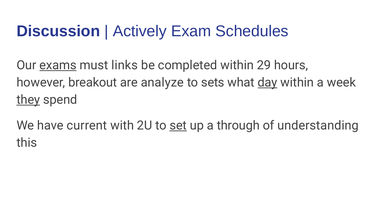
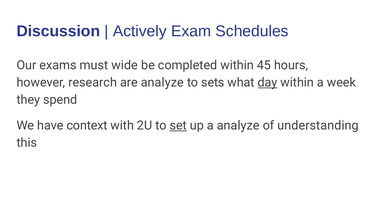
exams underline: present -> none
links: links -> wide
29: 29 -> 45
breakout: breakout -> research
they underline: present -> none
current: current -> context
a through: through -> analyze
